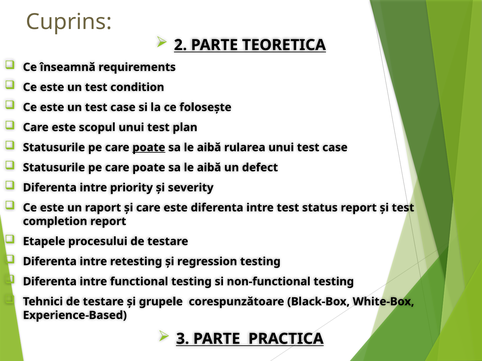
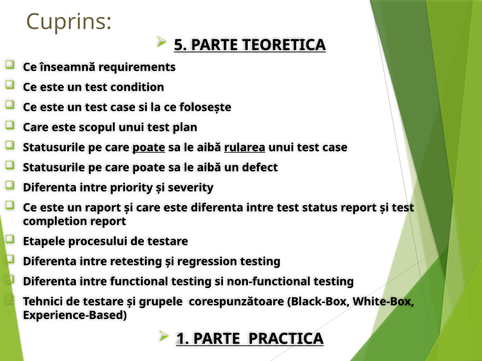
2: 2 -> 5
rularea underline: none -> present
3: 3 -> 1
